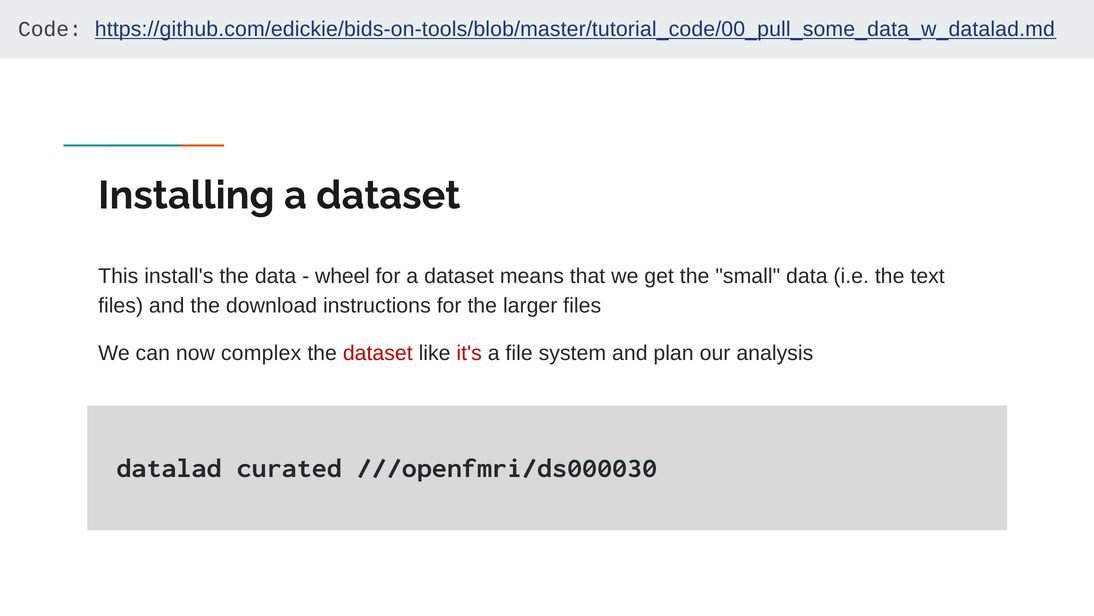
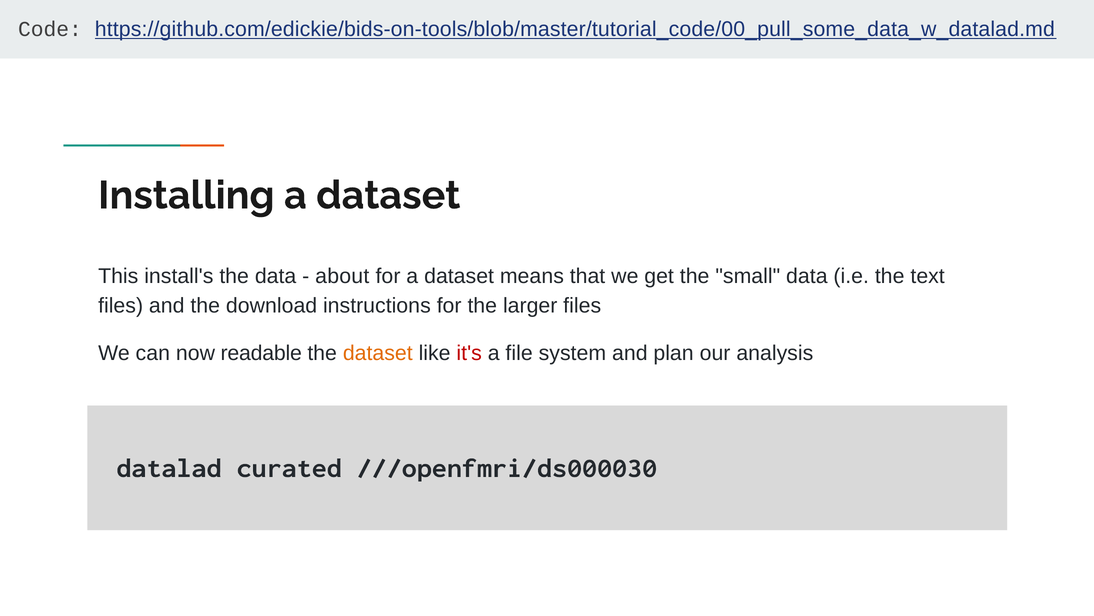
wheel: wheel -> about
complex: complex -> readable
dataset at (378, 353) colour: red -> orange
